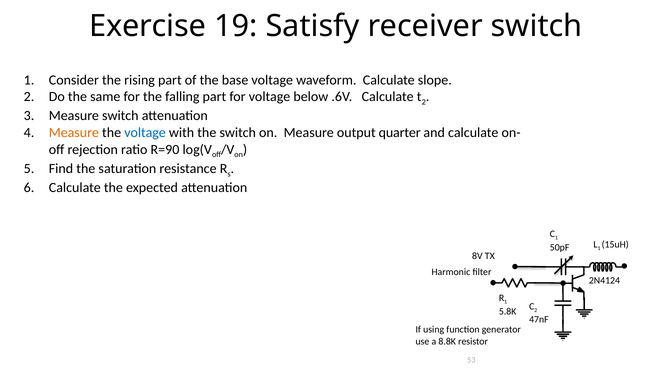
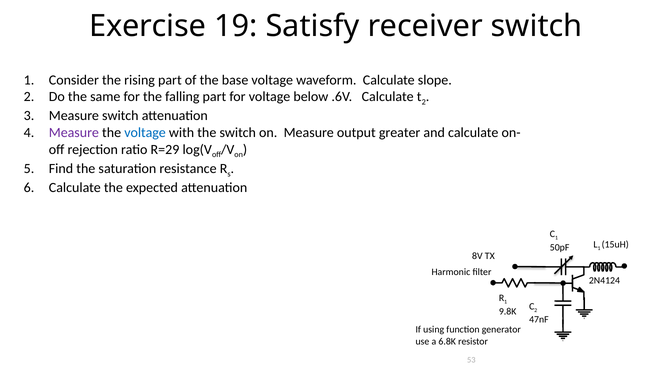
Measure at (74, 133) colour: orange -> purple
quarter: quarter -> greater
R=90: R=90 -> R=29
5.8K: 5.8K -> 9.8K
8.8K: 8.8K -> 6.8K
